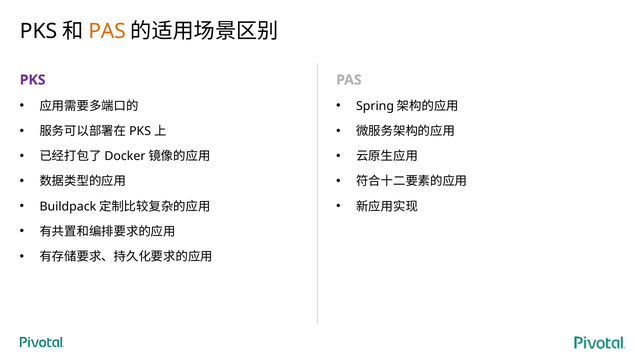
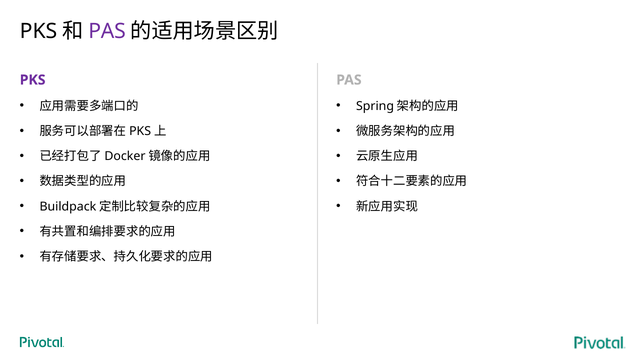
PAS at (107, 31) colour: orange -> purple
